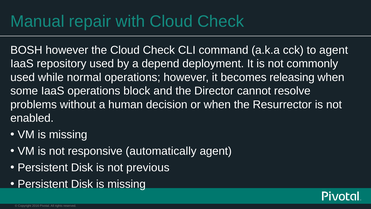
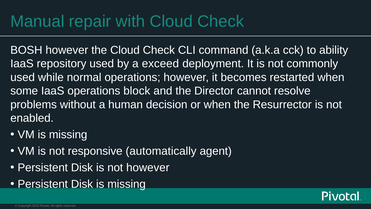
to agent: agent -> ability
depend: depend -> exceed
releasing: releasing -> restarted
not previous: previous -> however
